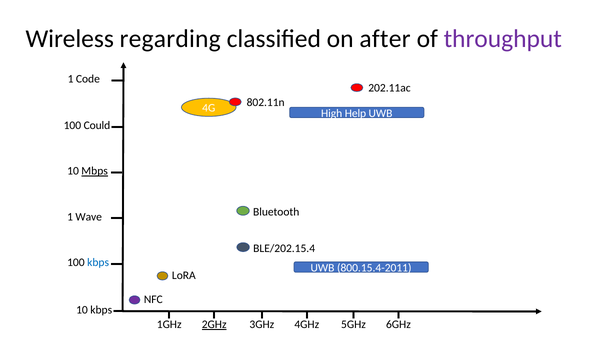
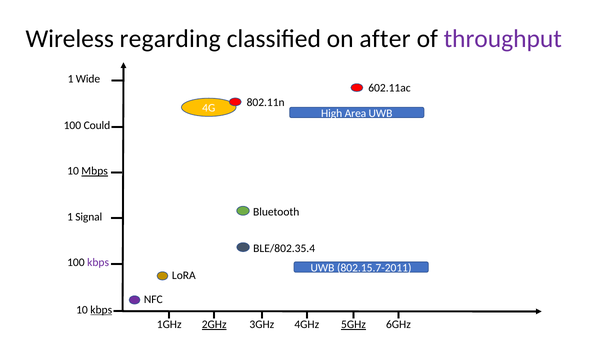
Code: Code -> Wide
202.11ac: 202.11ac -> 602.11ac
Help: Help -> Area
Wave: Wave -> Signal
BLE/202.15.4: BLE/202.15.4 -> BLE/802.35.4
kbps at (98, 262) colour: blue -> purple
800.15.4-2011: 800.15.4-2011 -> 802.15.7-2011
kbps at (101, 309) underline: none -> present
5GHz underline: none -> present
